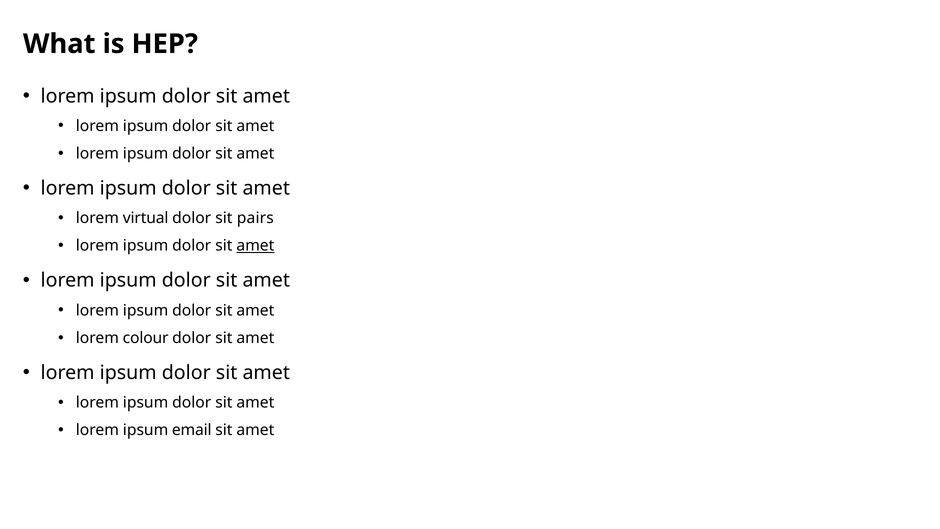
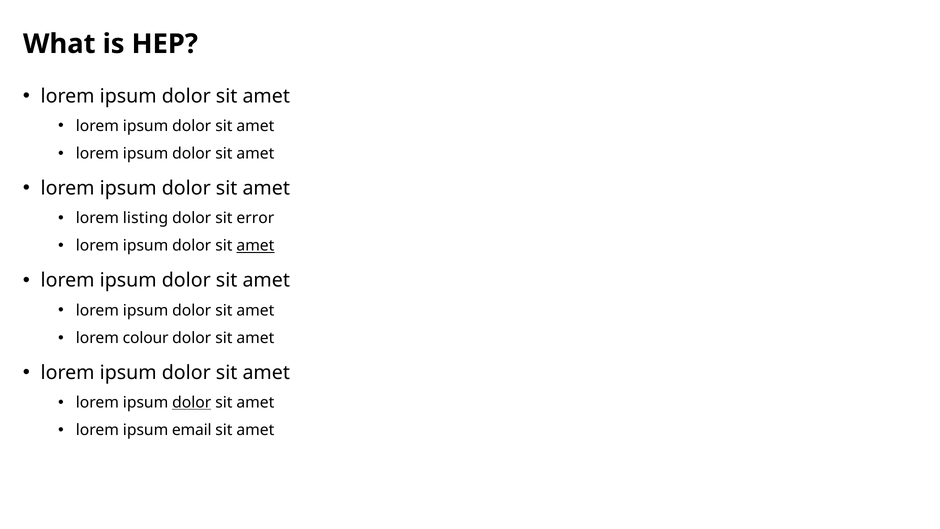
virtual: virtual -> listing
pairs: pairs -> error
dolor at (192, 402) underline: none -> present
